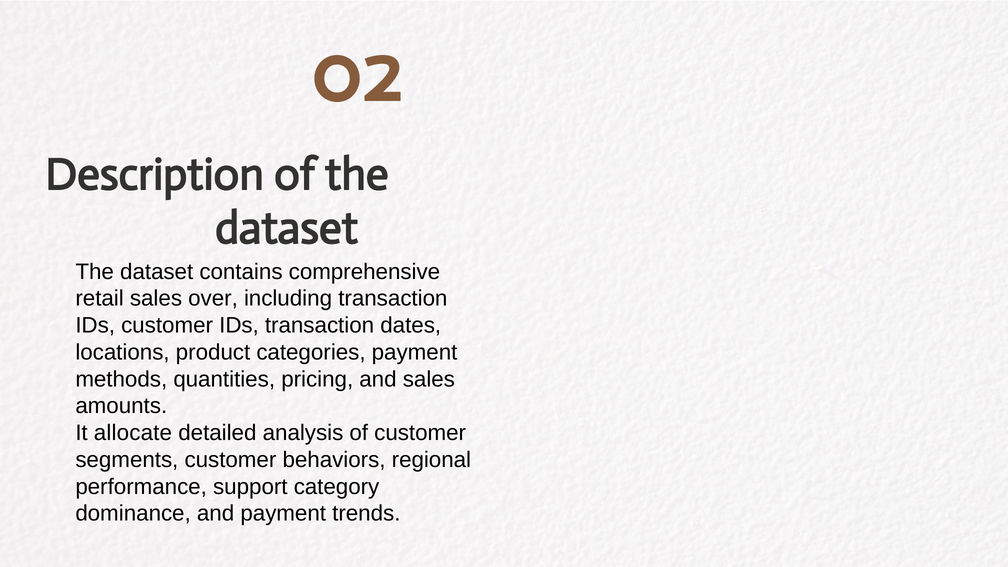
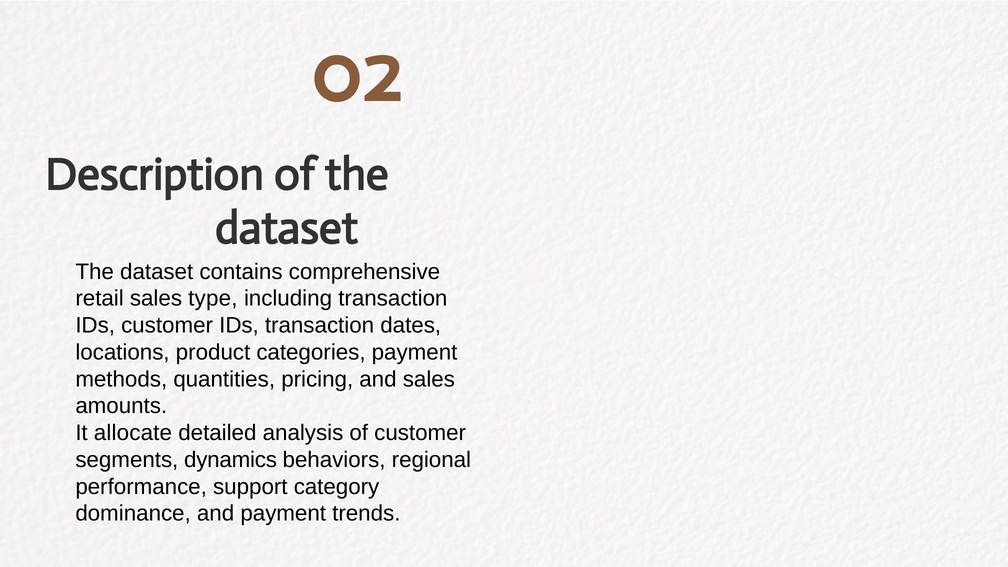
over: over -> type
segments customer: customer -> dynamics
